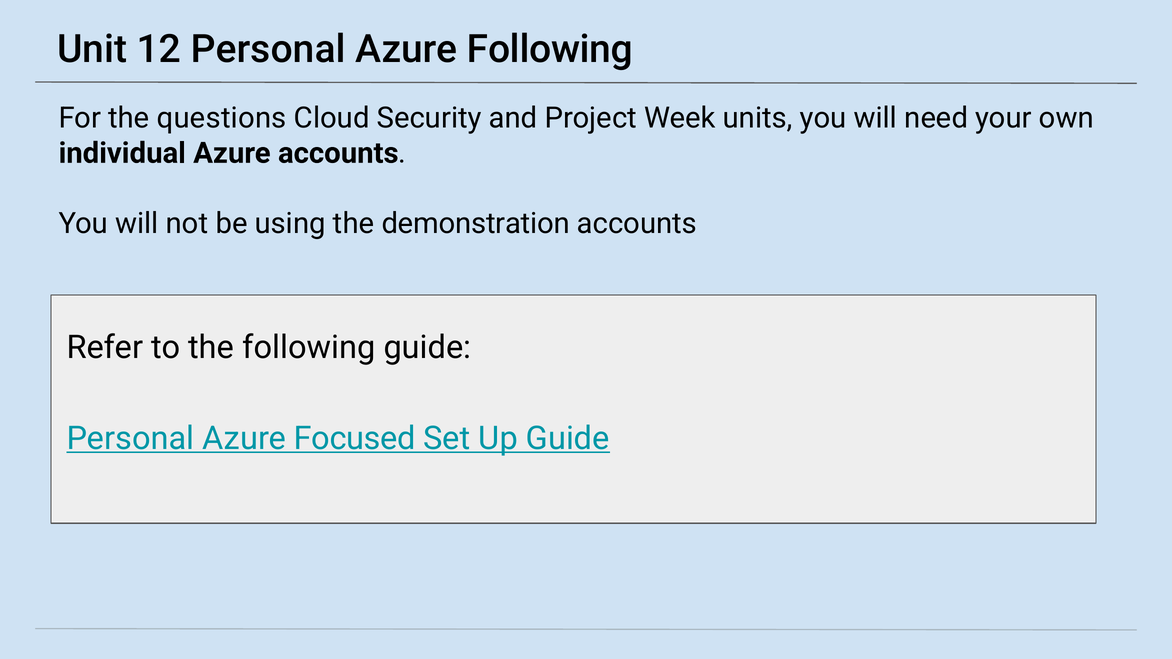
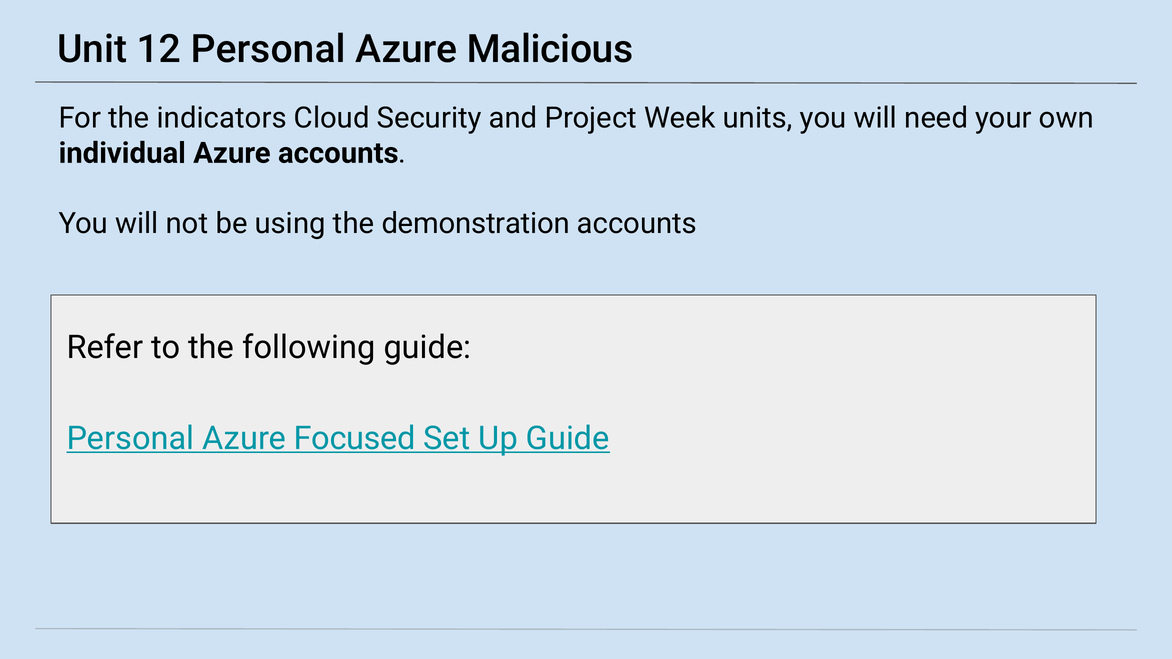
Azure Following: Following -> Malicious
questions: questions -> indicators
